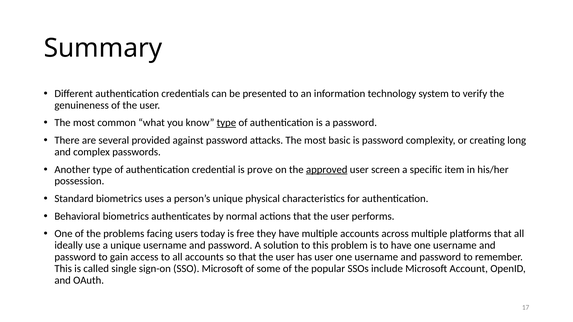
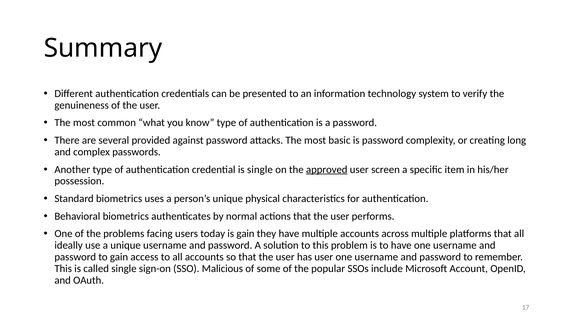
type at (226, 123) underline: present -> none
is prove: prove -> single
is free: free -> gain
SSO Microsoft: Microsoft -> Malicious
